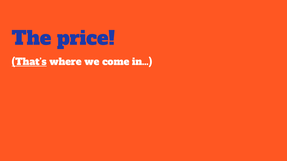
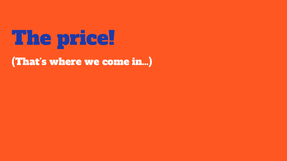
That’s underline: present -> none
